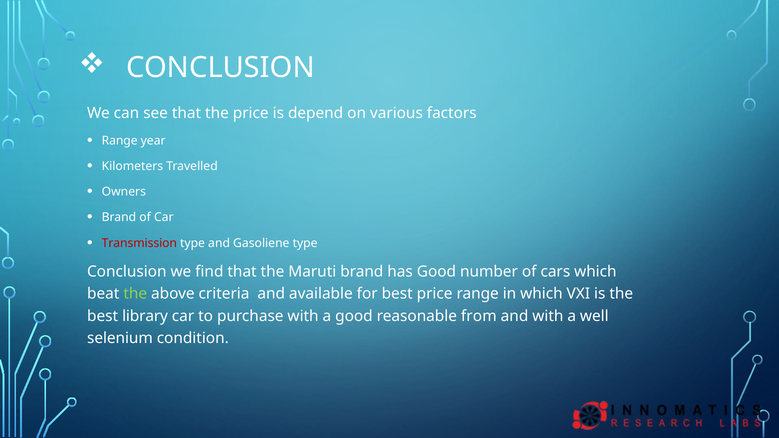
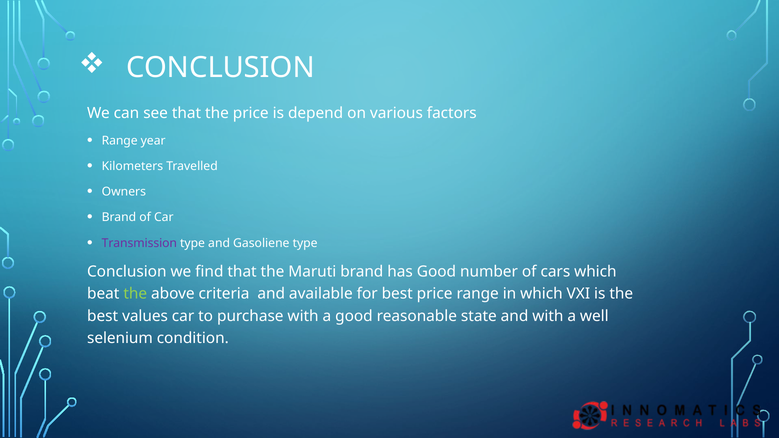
Transmission colour: red -> purple
library: library -> values
from: from -> state
